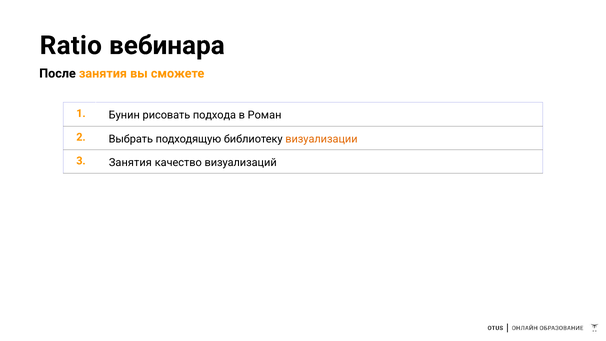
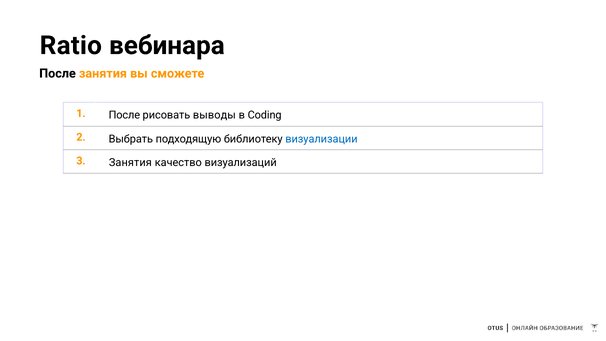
1 Бунин: Бунин -> После
подхода: подхода -> выводы
Роман: Роман -> Coding
визуализации colour: orange -> blue
